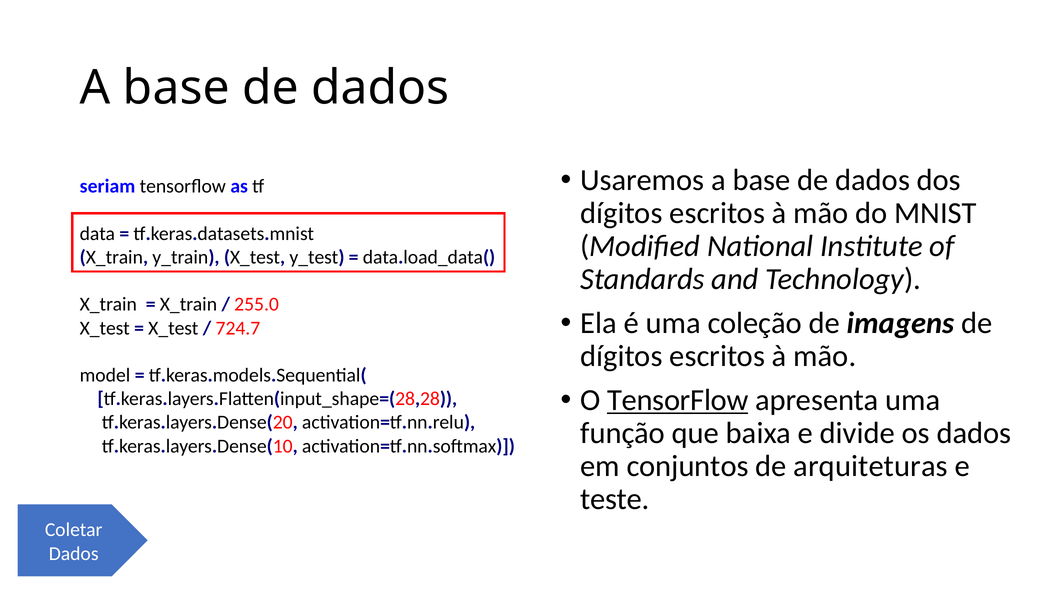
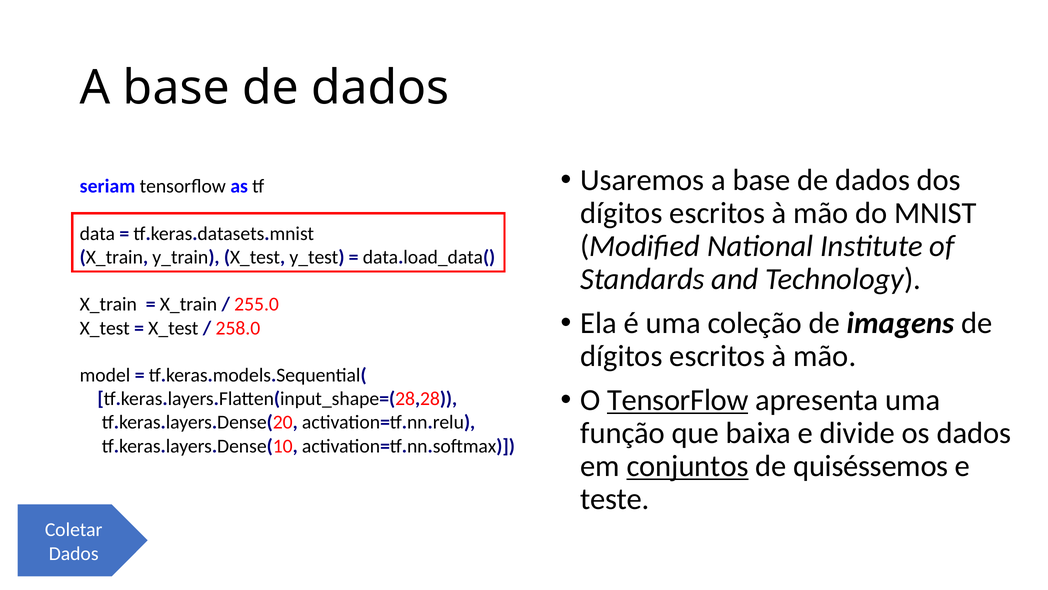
724.7: 724.7 -> 258.0
conjuntos underline: none -> present
arquiteturas: arquiteturas -> quiséssemos
